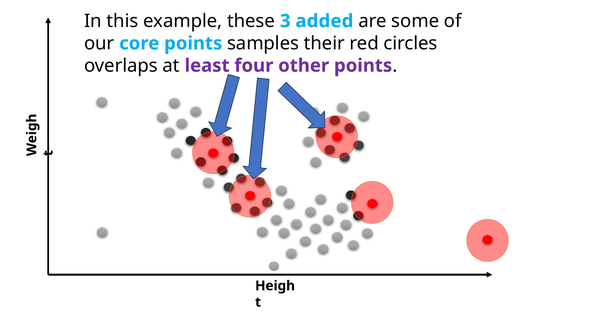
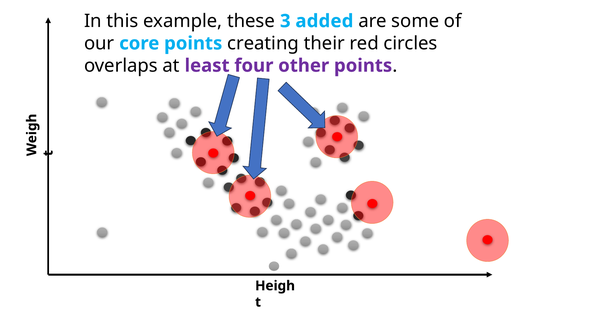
samples: samples -> creating
